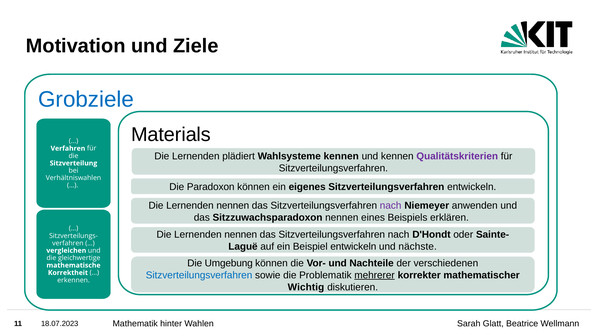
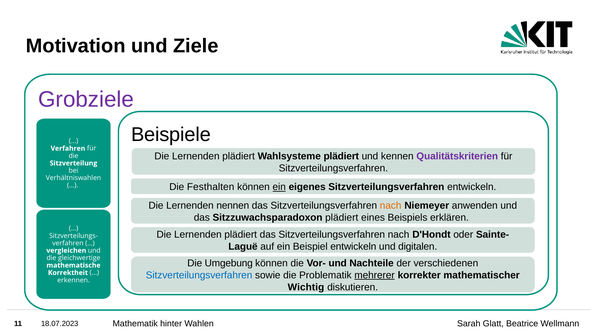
Grobziele colour: blue -> purple
Materials: Materials -> Beispiele
Wahlsysteme kennen: kennen -> plädiert
Paradoxon: Paradoxon -> Festhalten
ein at (279, 187) underline: none -> present
nach at (391, 206) colour: purple -> orange
Sitzzuwachsparadoxon nennen: nennen -> plädiert
nennen at (241, 235): nennen -> plädiert
nächste: nächste -> digitalen
